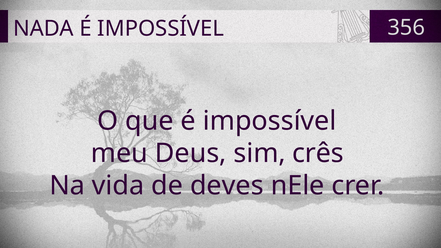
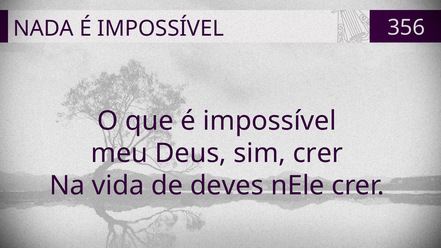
sim crês: crês -> crer
